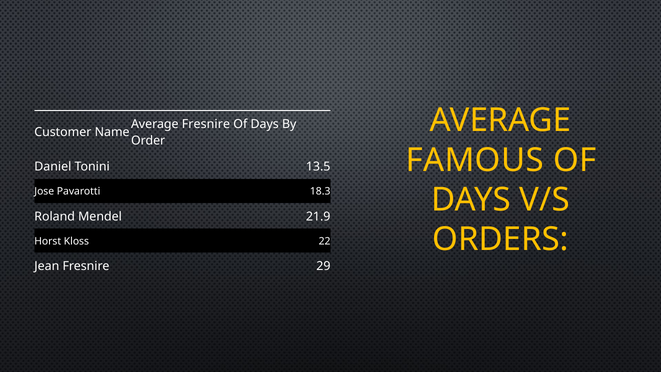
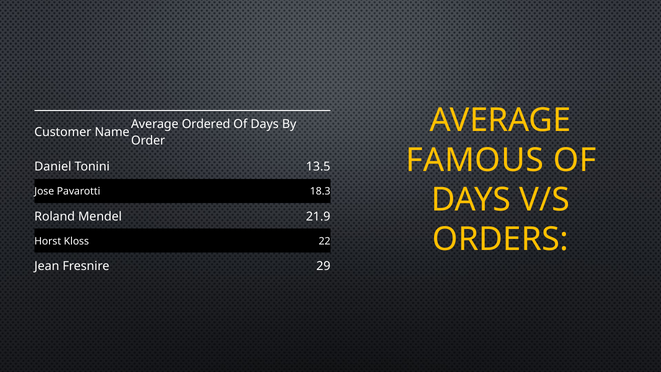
Average Fresnire: Fresnire -> Ordered
